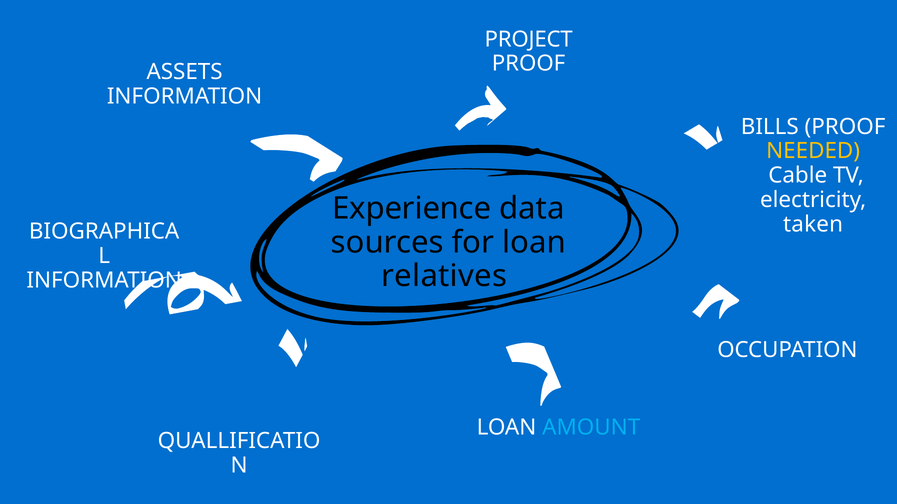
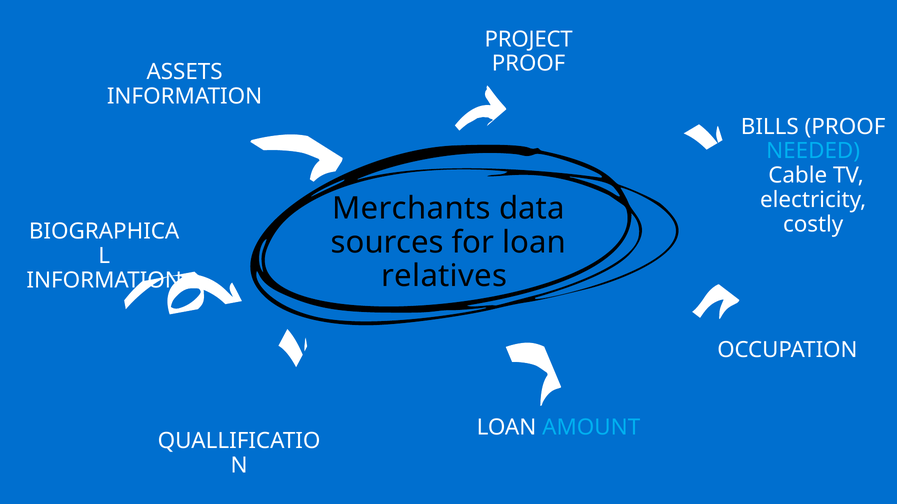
NEEDED colour: yellow -> light blue
Experience: Experience -> Merchants
taken: taken -> costly
